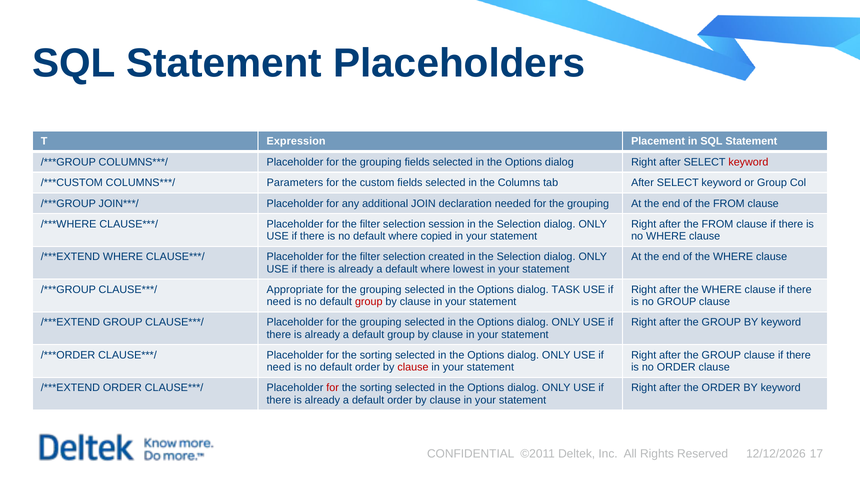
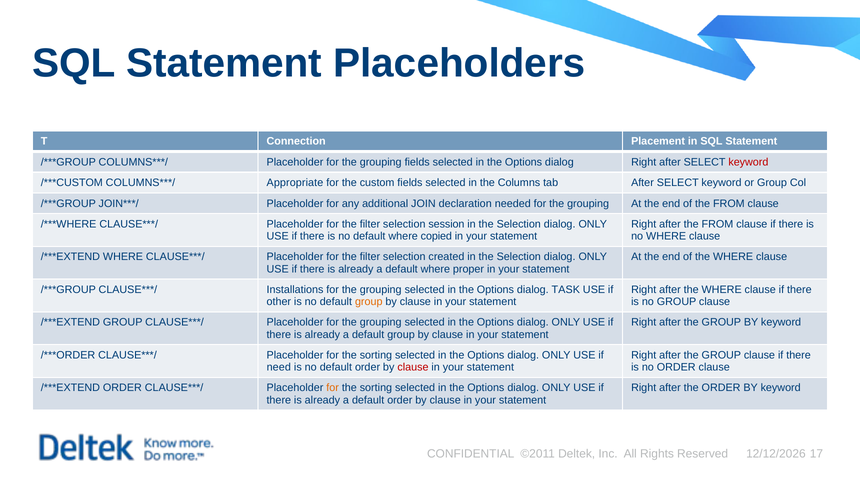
Expression: Expression -> Connection
Parameters: Parameters -> Appropriate
lowest: lowest -> proper
Appropriate: Appropriate -> Installations
need at (279, 302): need -> other
group at (369, 302) colour: red -> orange
for at (333, 388) colour: red -> orange
